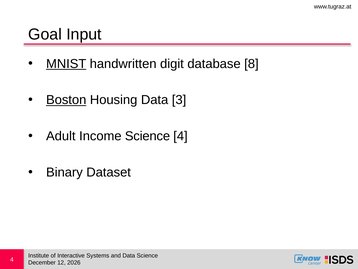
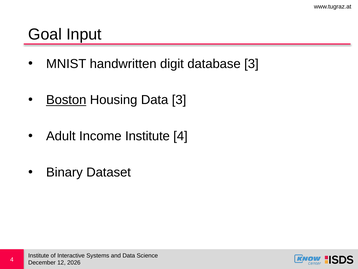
MNIST underline: present -> none
database 8: 8 -> 3
Income Science: Science -> Institute
